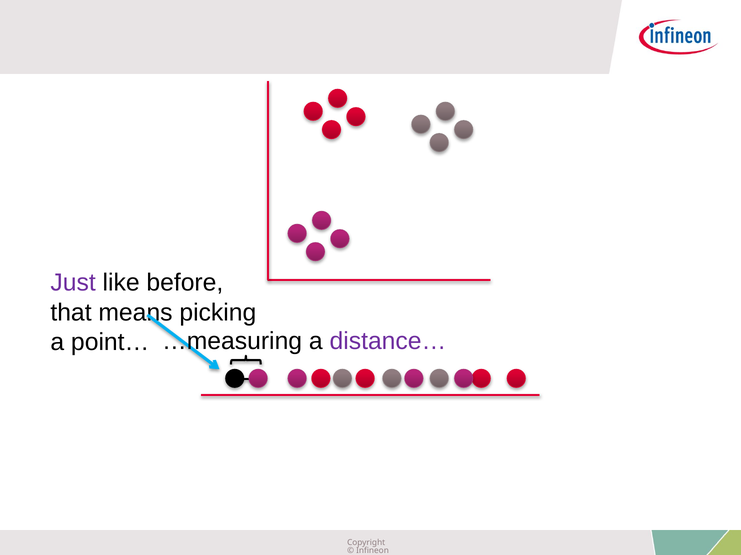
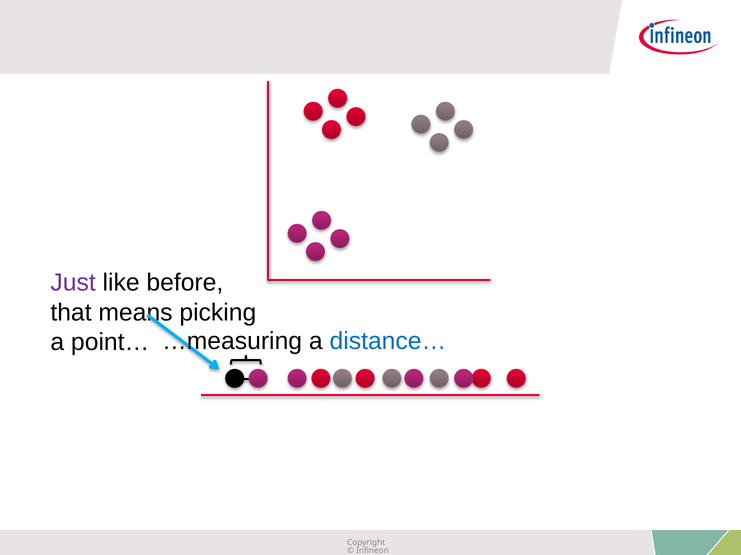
distance… colour: purple -> blue
